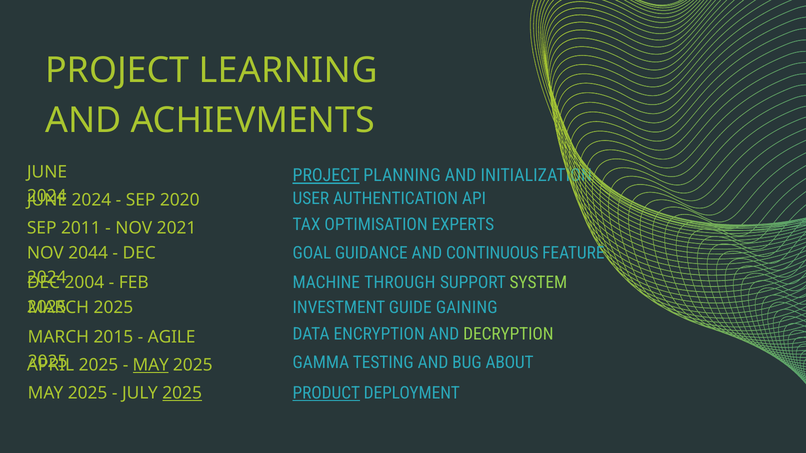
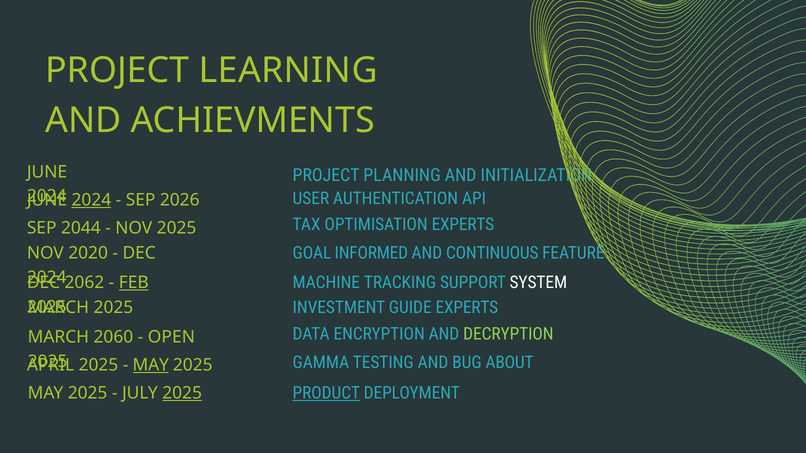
PROJECT at (326, 176) underline: present -> none
2024 at (91, 200) underline: none -> present
2020: 2020 -> 2026
2011: 2011 -> 2044
NOV 2021: 2021 -> 2025
GUIDANCE: GUIDANCE -> INFORMED
2044: 2044 -> 2020
THROUGH: THROUGH -> TRACKING
SYSTEM colour: light green -> white
2004: 2004 -> 2062
FEB underline: none -> present
GUIDE GAINING: GAINING -> EXPERTS
2015: 2015 -> 2060
AGILE: AGILE -> OPEN
